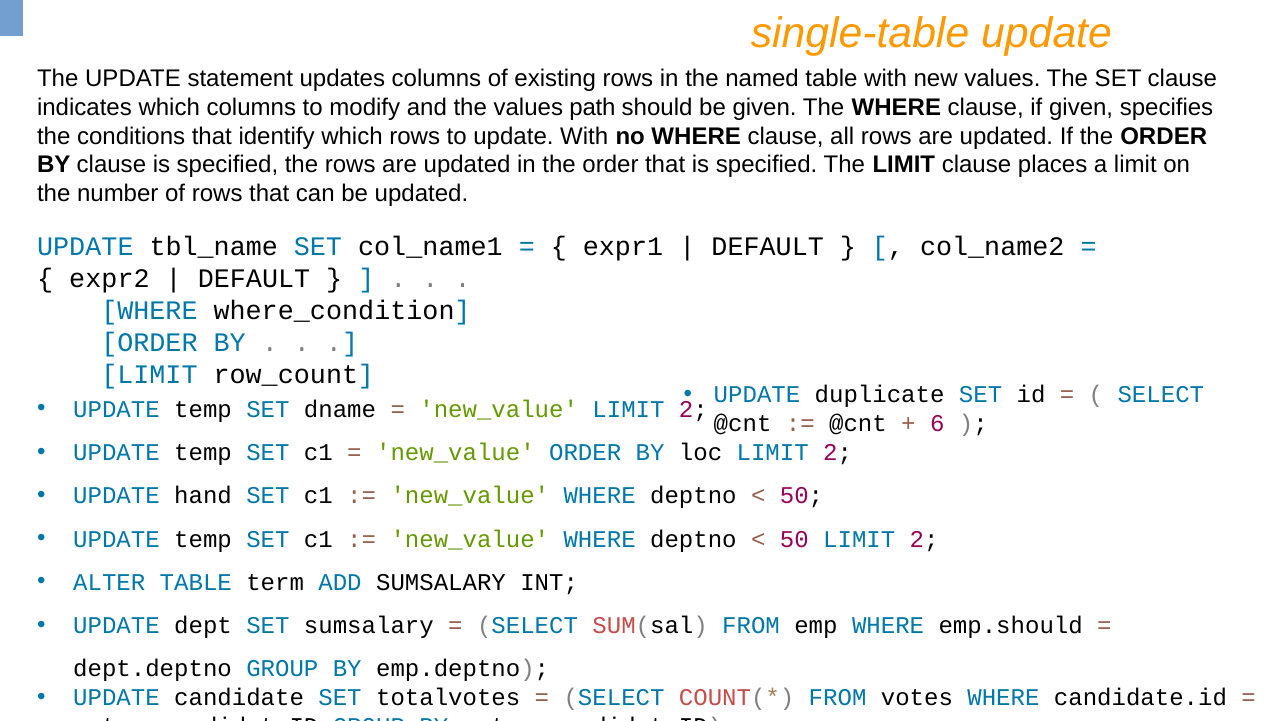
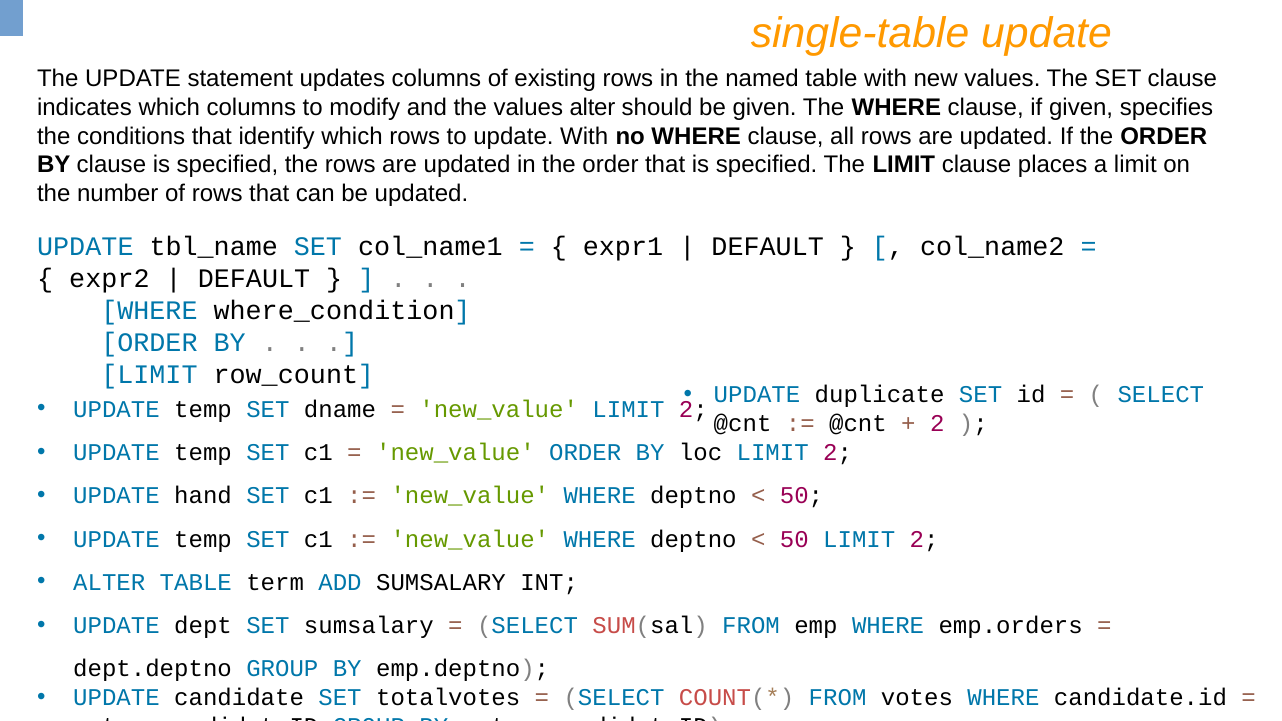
values path: path -> alter
6 at (937, 424): 6 -> 2
emp.should: emp.should -> emp.orders
